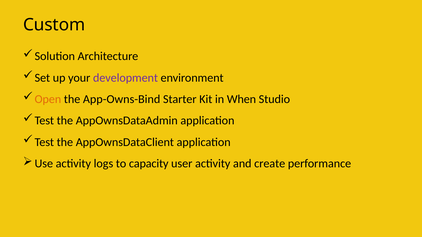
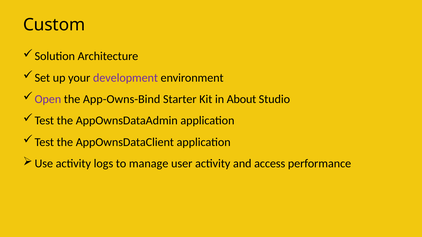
Open colour: orange -> purple
When: When -> About
capacity: capacity -> manage
create: create -> access
